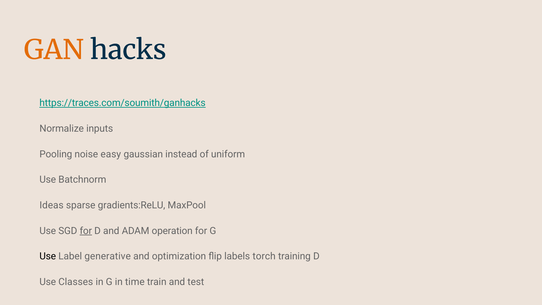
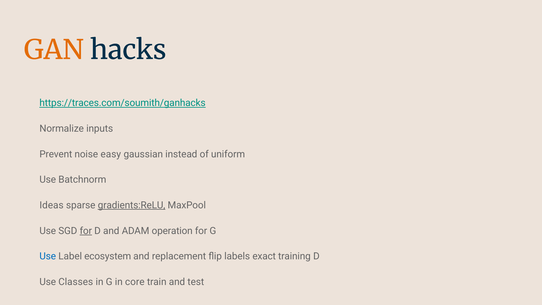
Pooling: Pooling -> Prevent
gradients:ReLU underline: none -> present
Use at (48, 256) colour: black -> blue
generative: generative -> ecosystem
optimization: optimization -> replacement
torch: torch -> exact
time: time -> core
